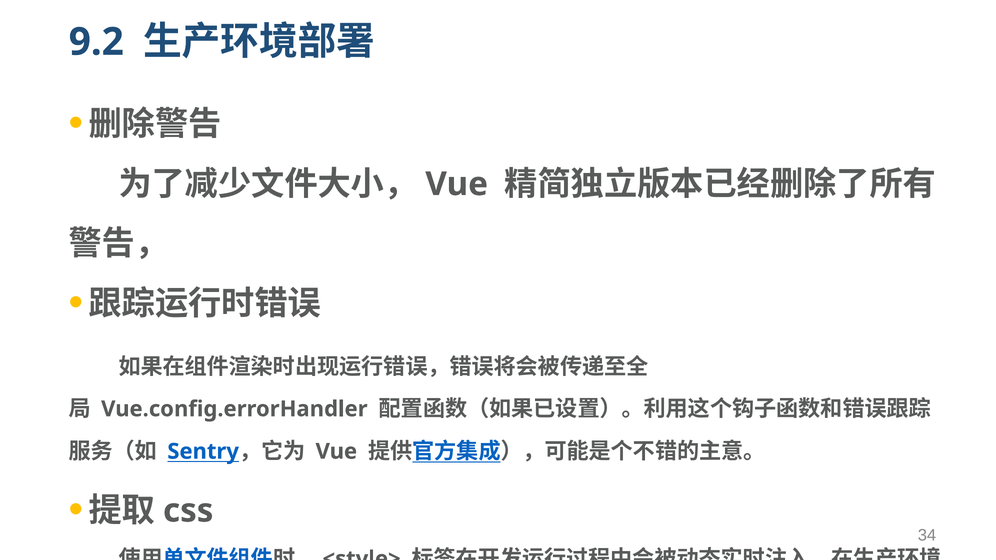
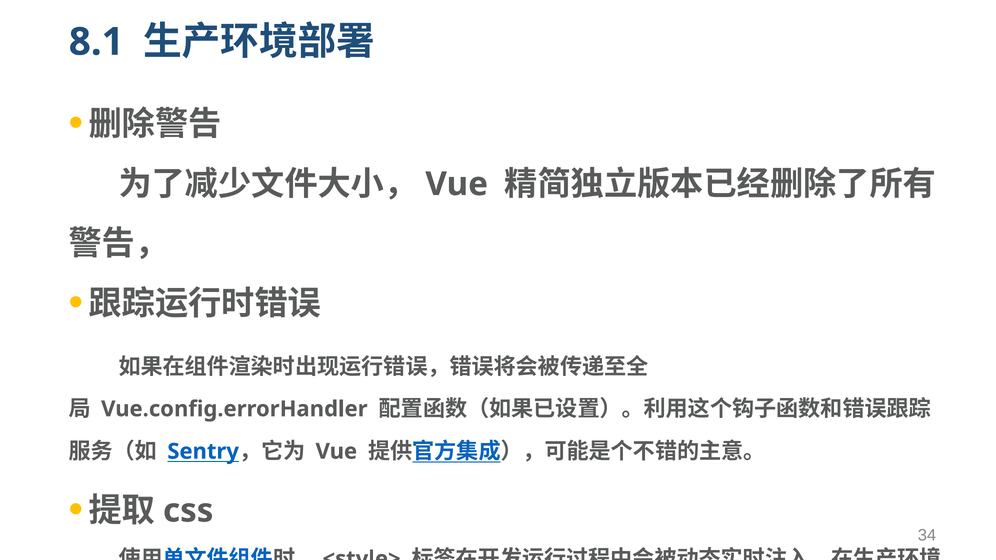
9.2: 9.2 -> 8.1
